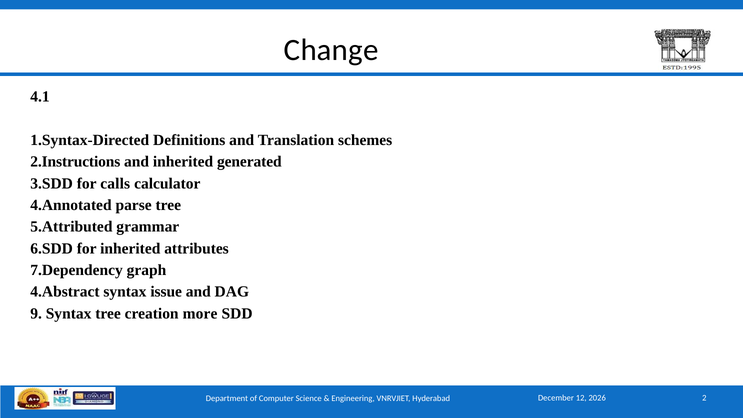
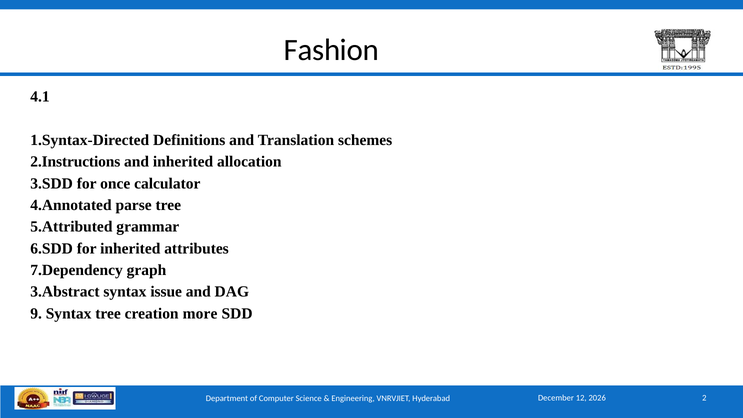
Change: Change -> Fashion
generated: generated -> allocation
calls: calls -> once
4.Abstract: 4.Abstract -> 3.Abstract
